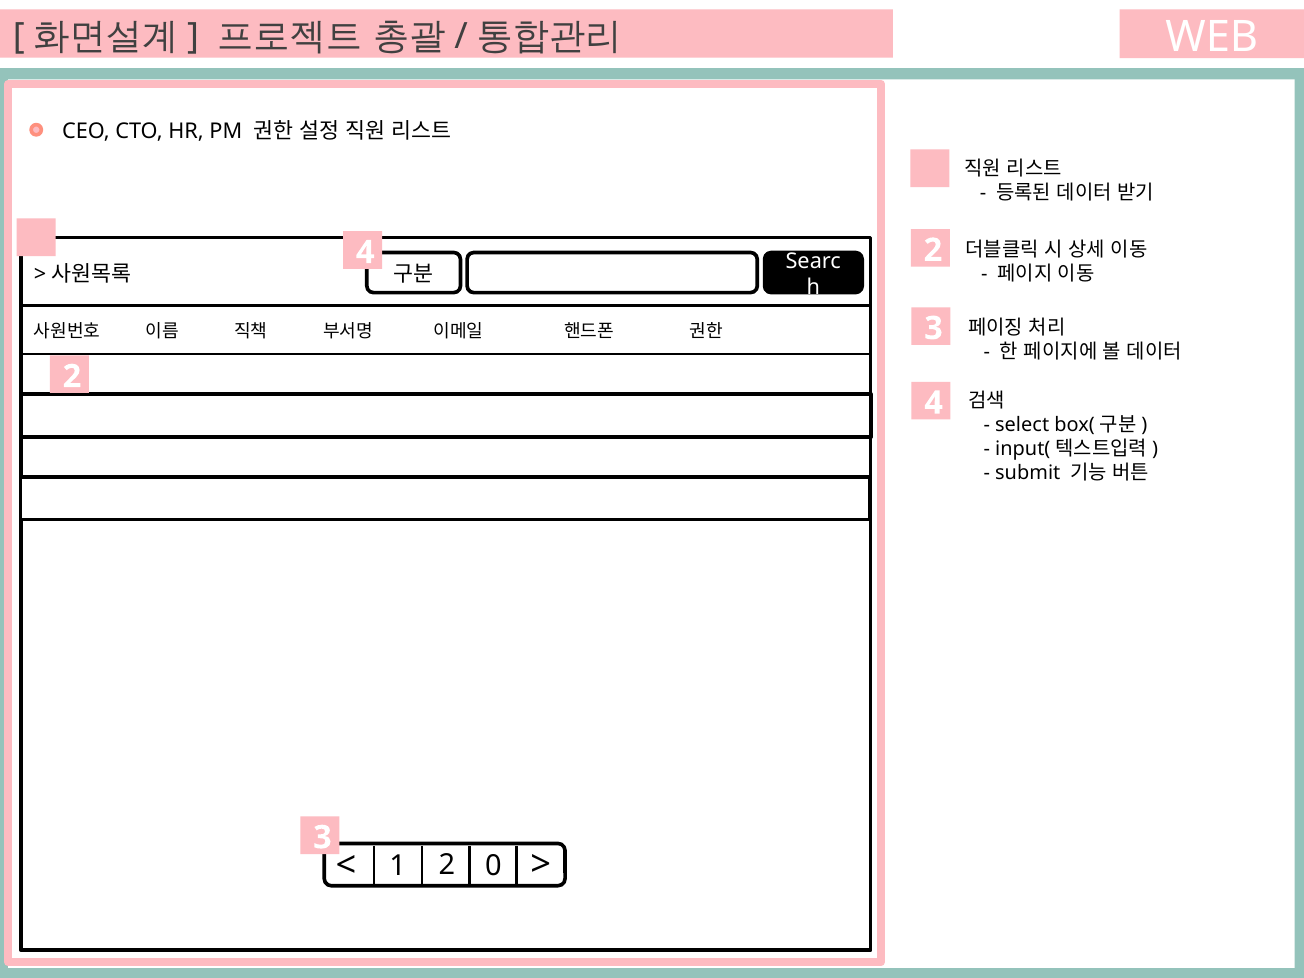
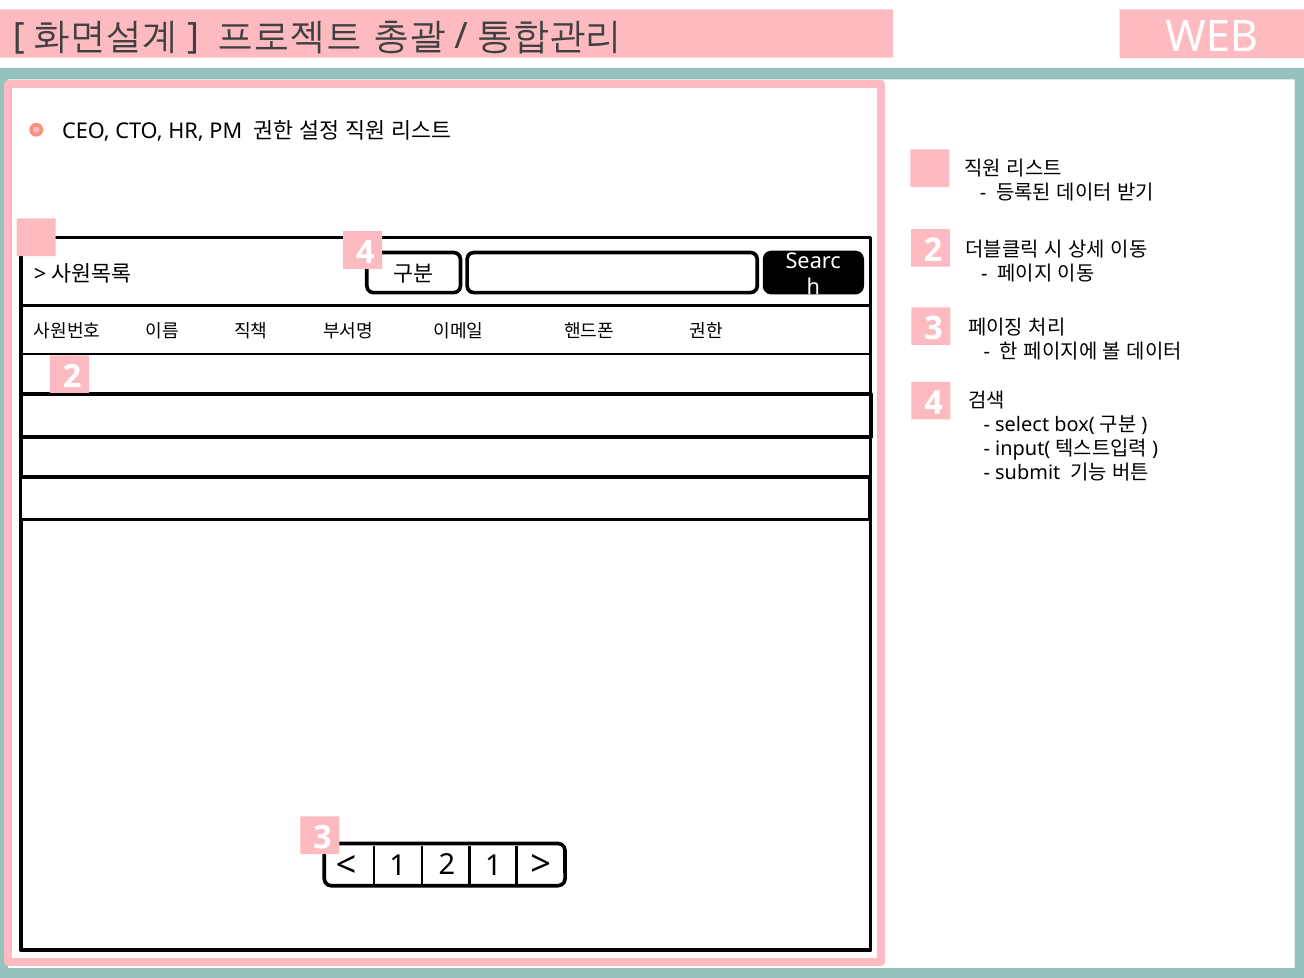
2 0: 0 -> 1
